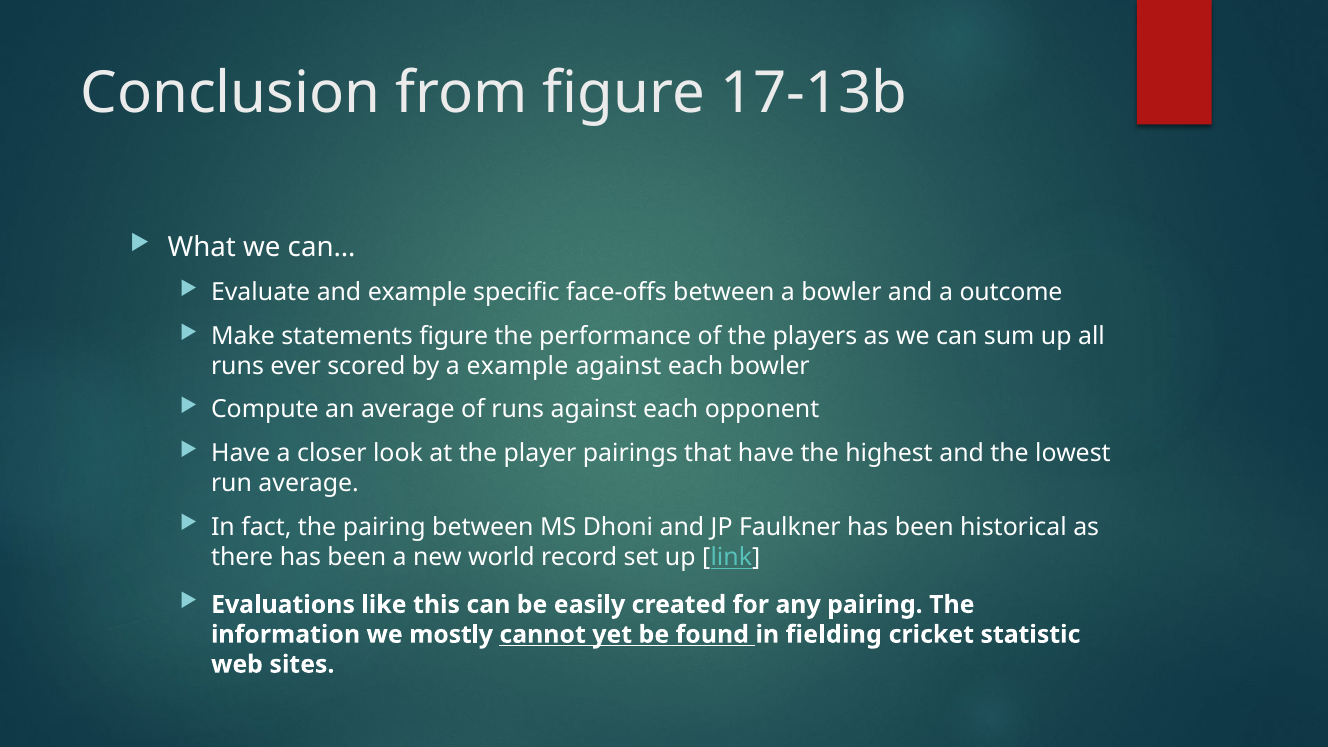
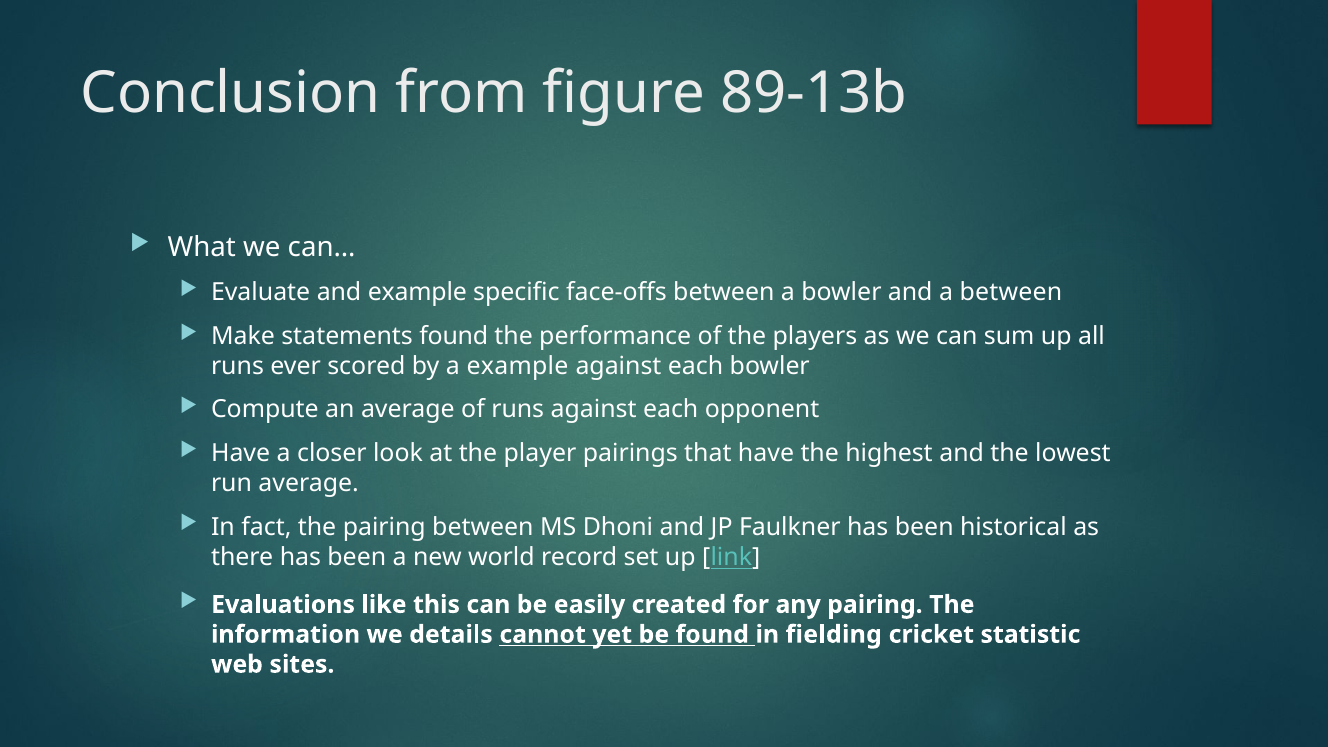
17-13b: 17-13b -> 89-13b
a outcome: outcome -> between
statements figure: figure -> found
mostly: mostly -> details
